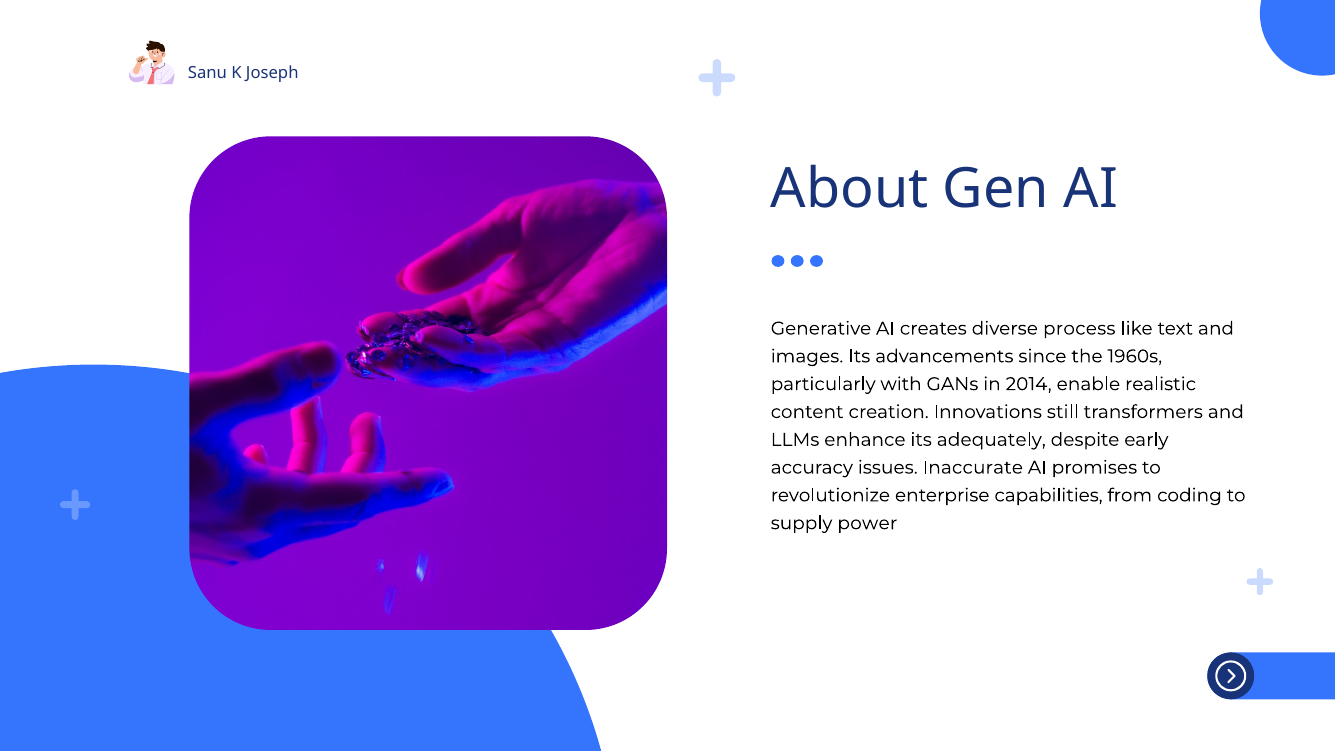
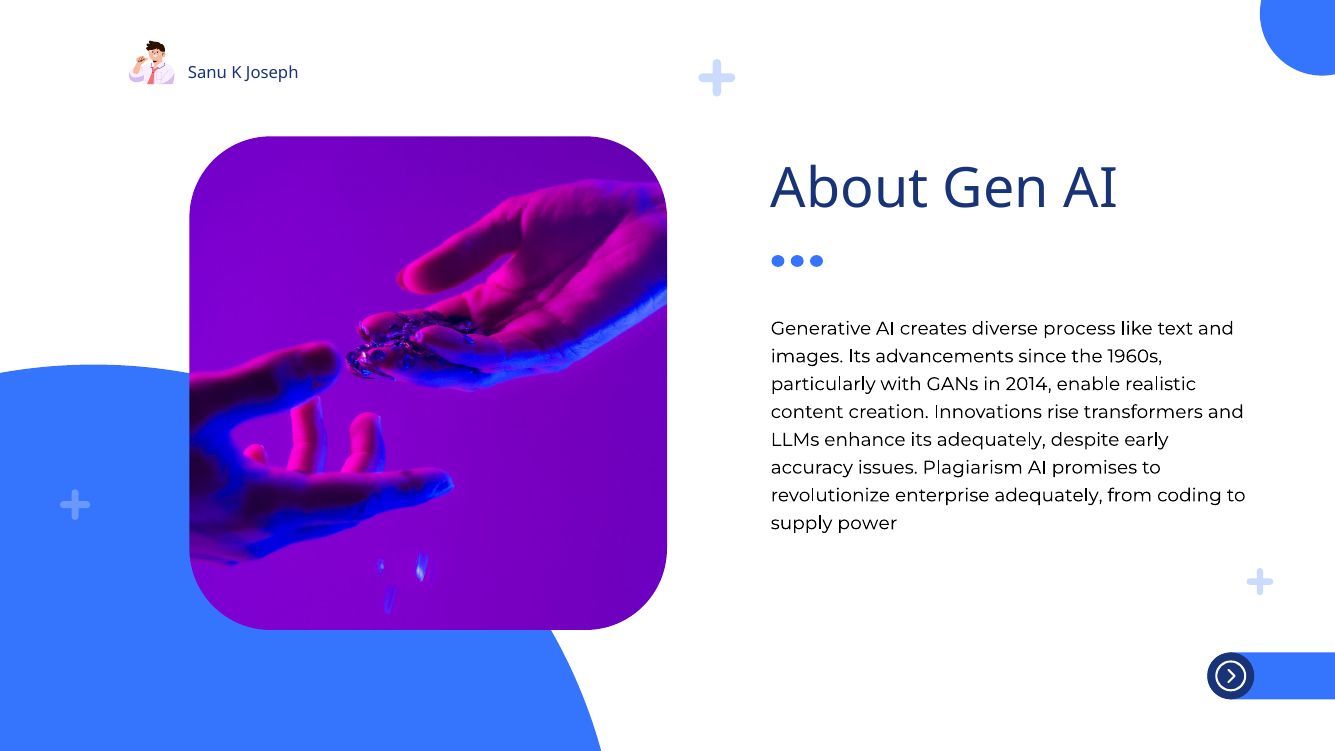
still: still -> rise
Inaccurate: Inaccurate -> Plagiarism
enterprise capabilities: capabilities -> adequately
